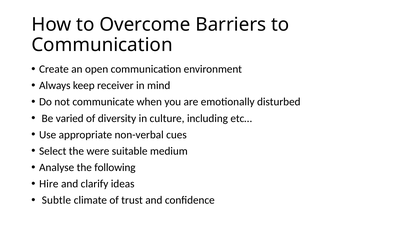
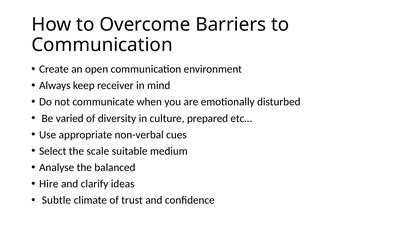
including: including -> prepared
were: were -> scale
following: following -> balanced
